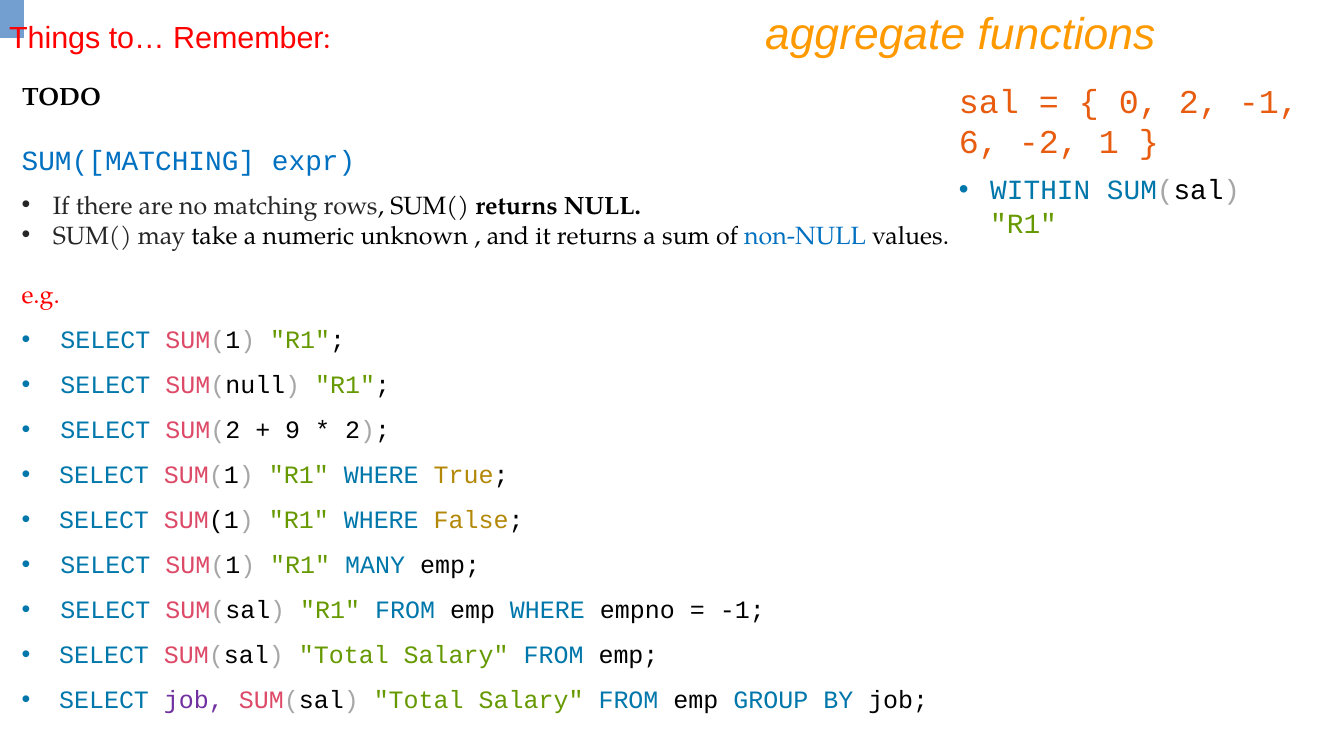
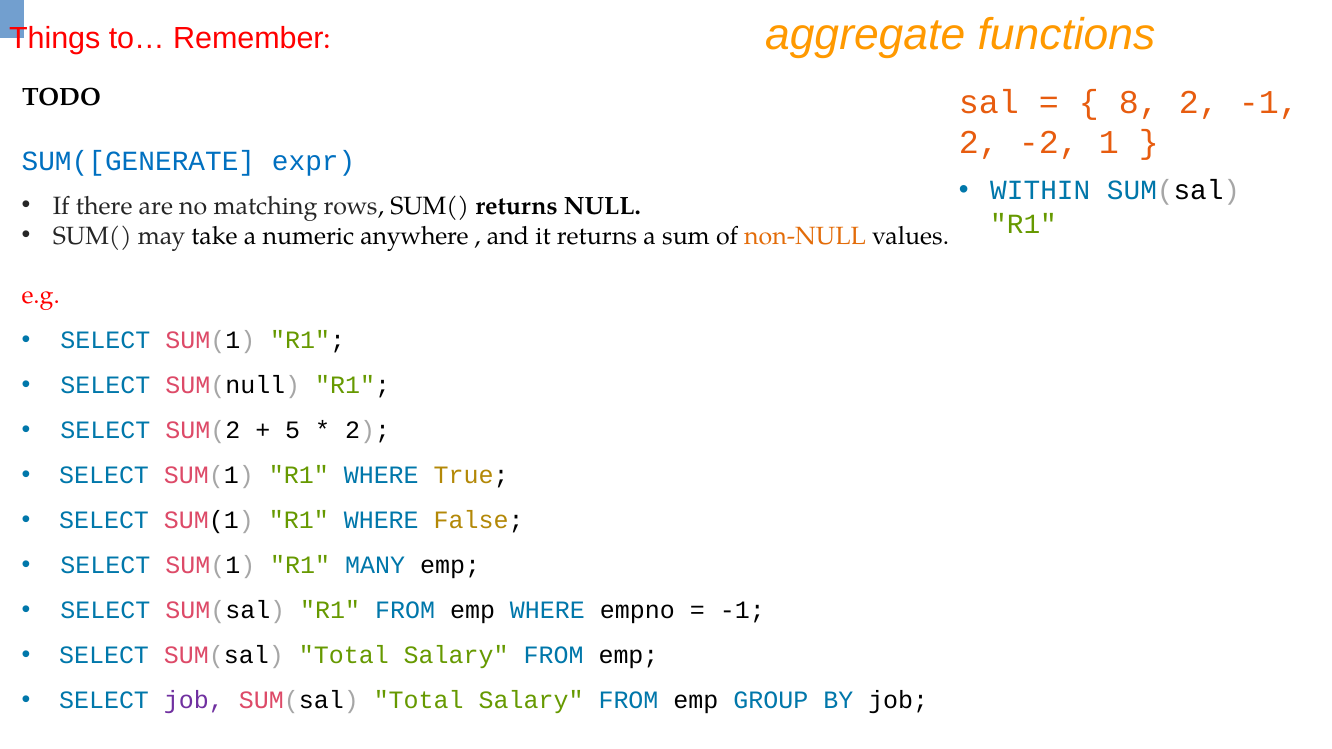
0: 0 -> 8
6 at (979, 143): 6 -> 2
SUM([MATCHING: SUM([MATCHING -> SUM([GENERATE
unknown: unknown -> anywhere
non-NULL colour: blue -> orange
9: 9 -> 5
